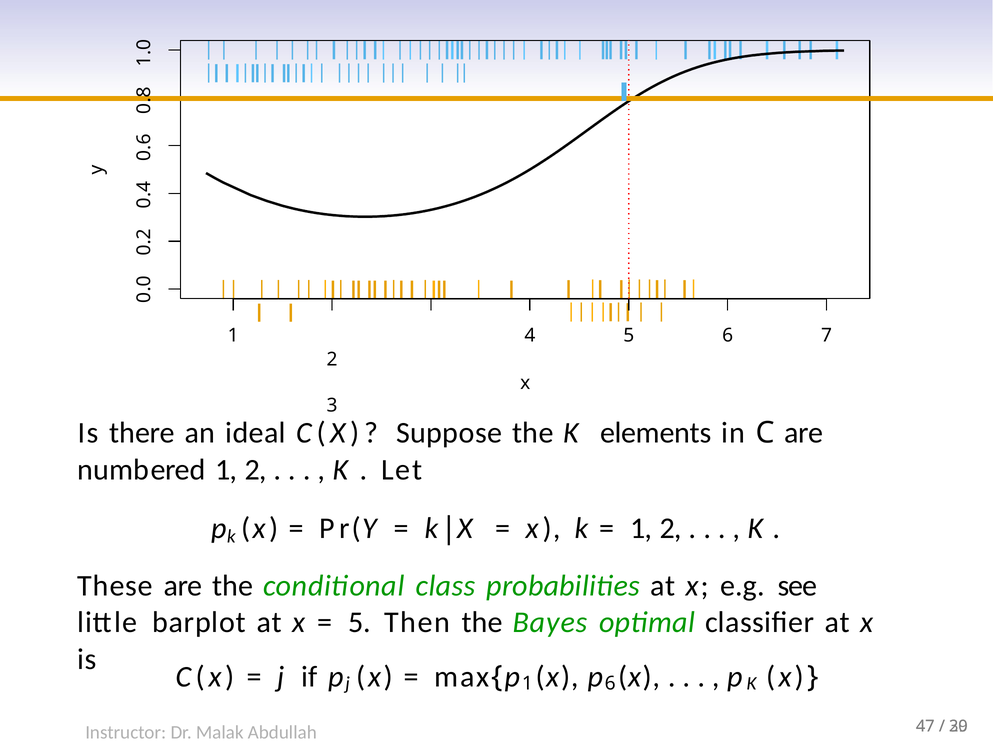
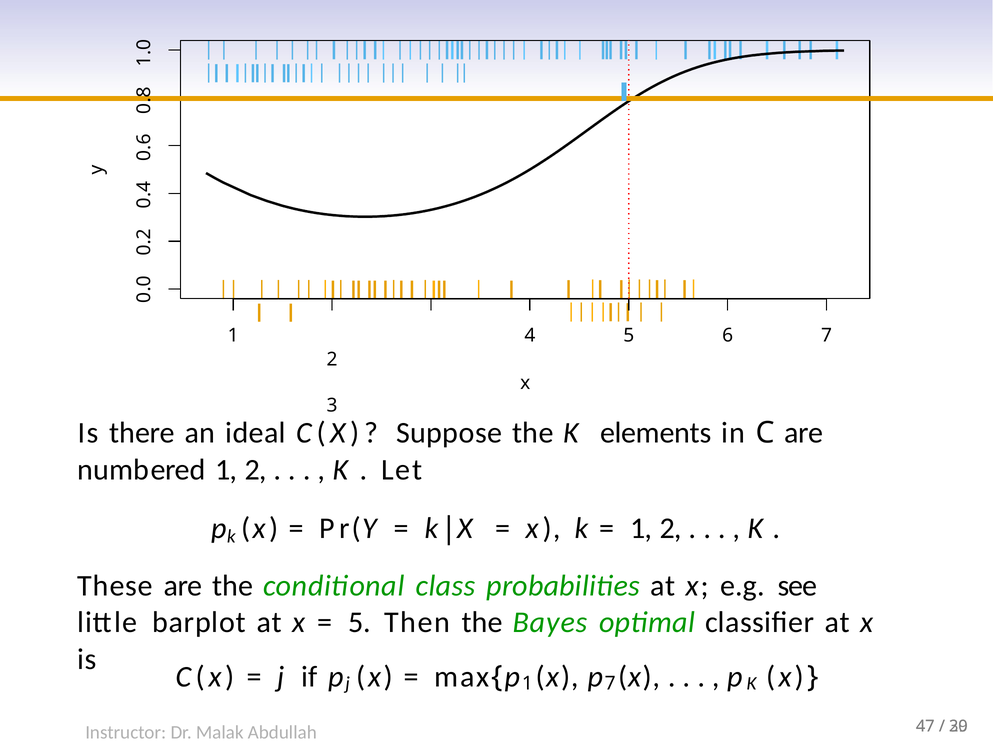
6 at (610, 684): 6 -> 7
